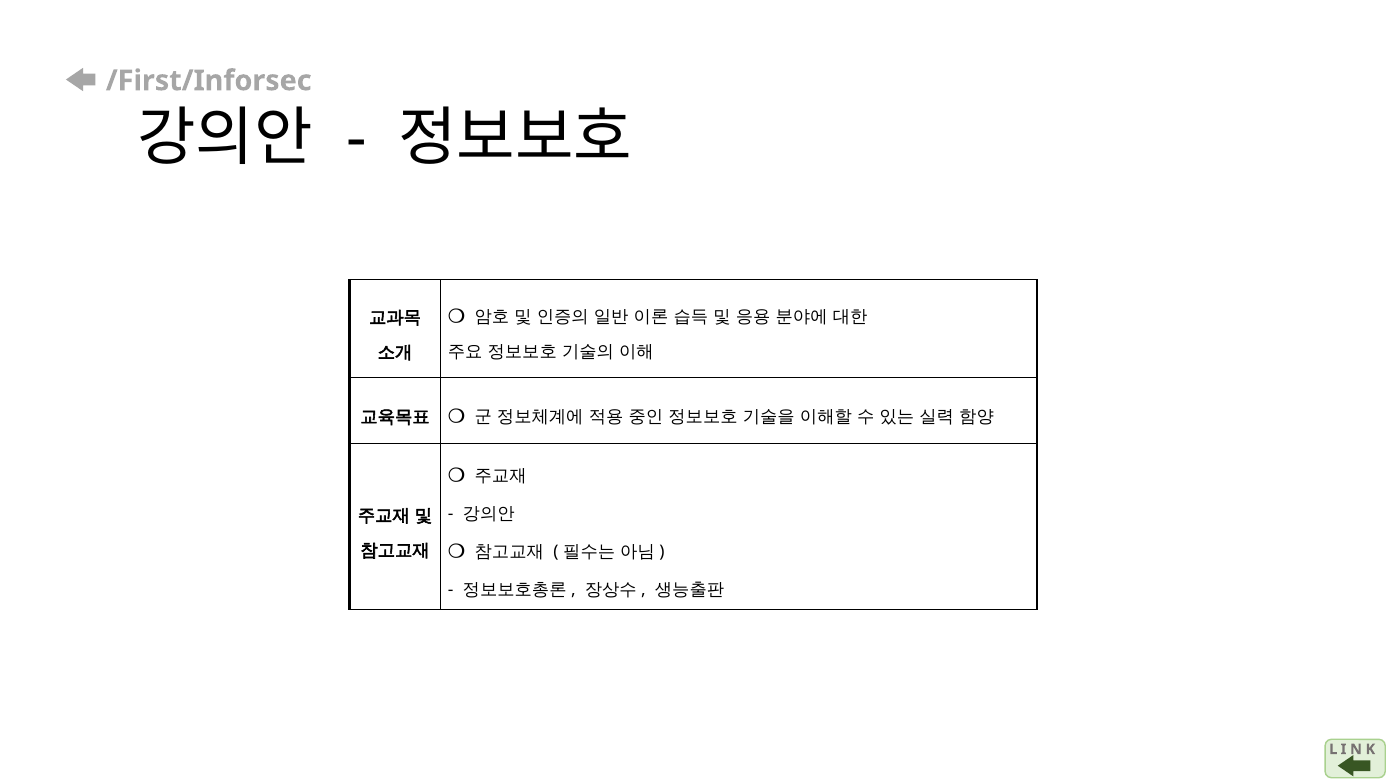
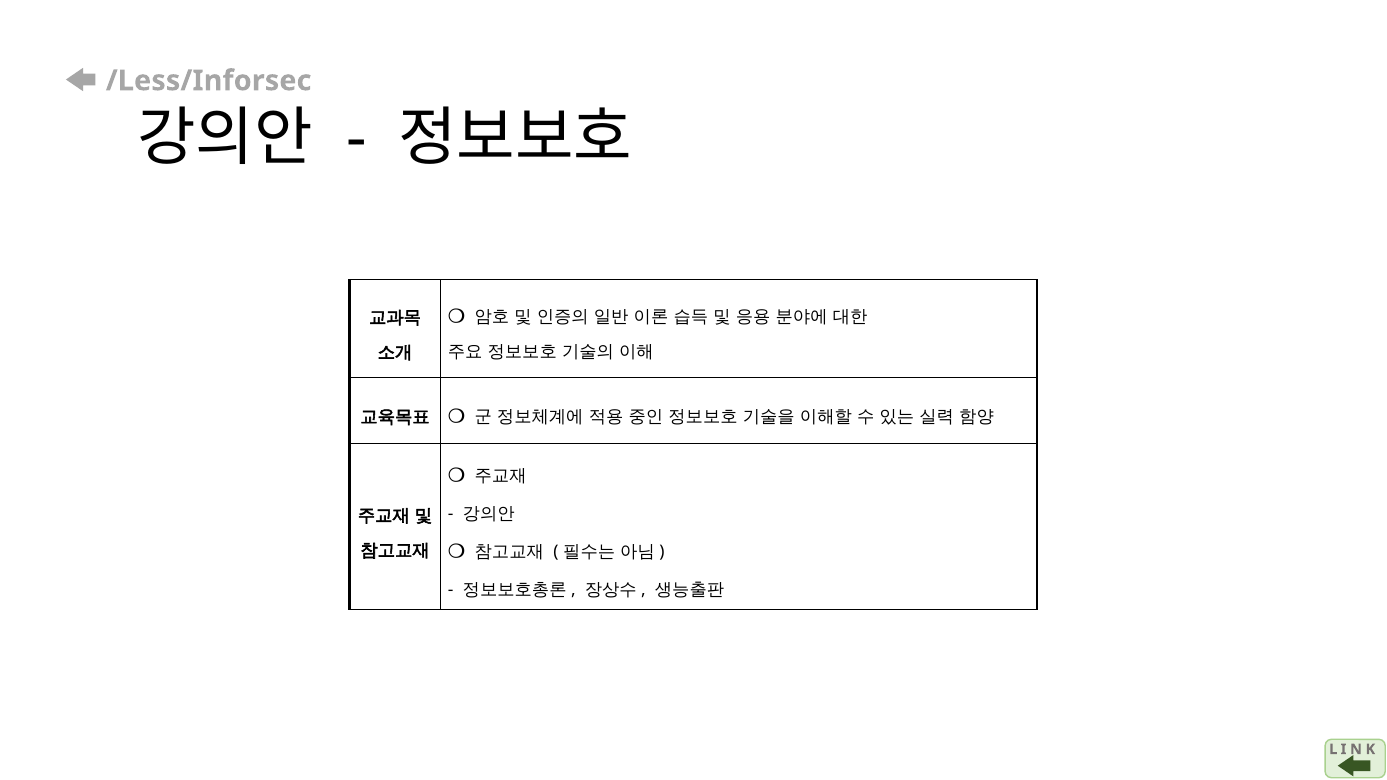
/First/Inforsec: /First/Inforsec -> /Less/Inforsec
